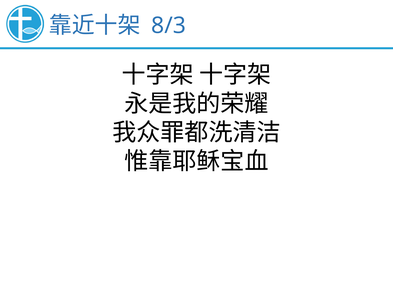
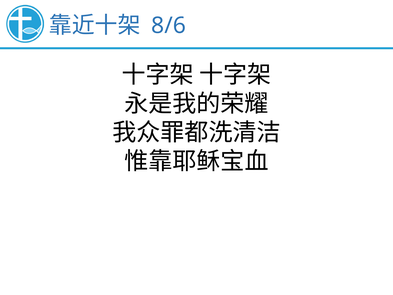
8/3: 8/3 -> 8/6
